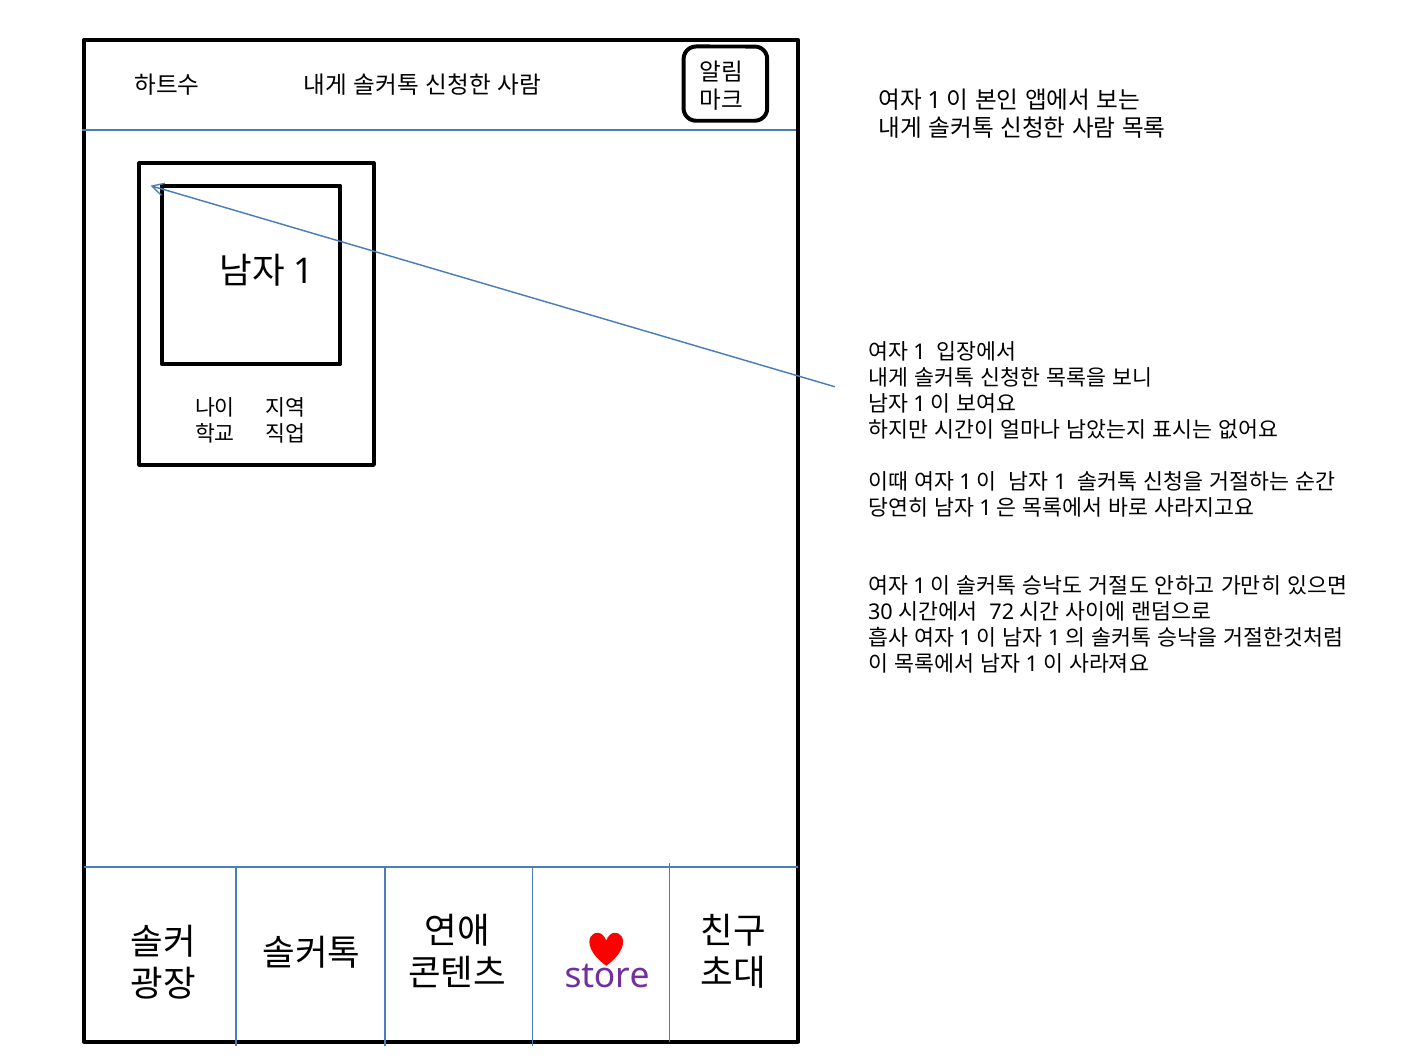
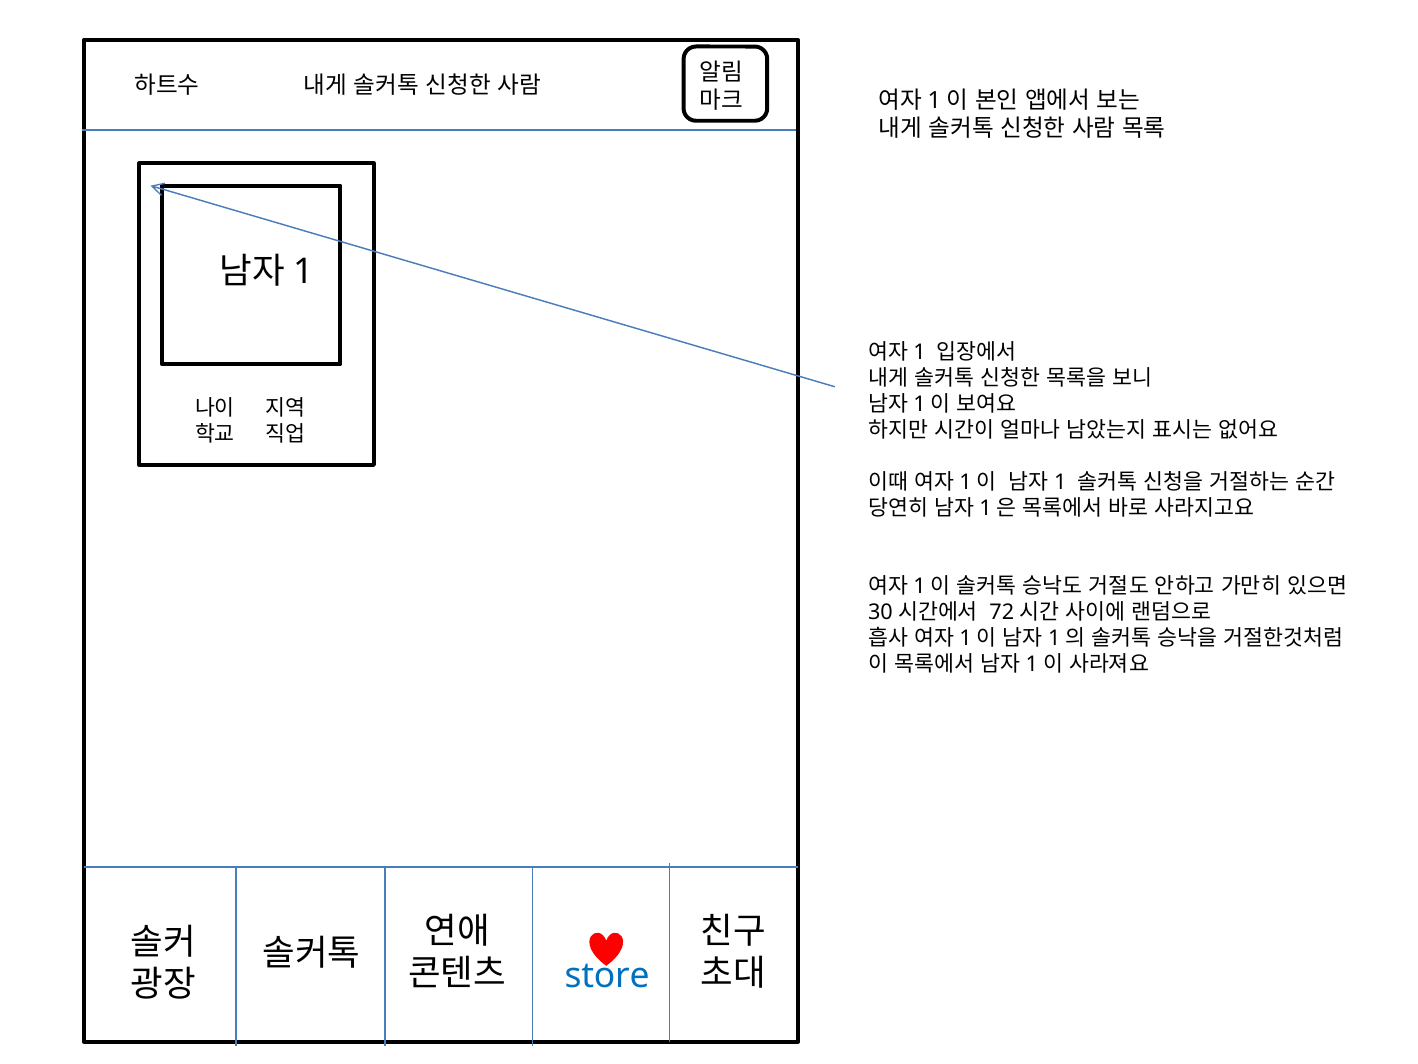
store colour: purple -> blue
